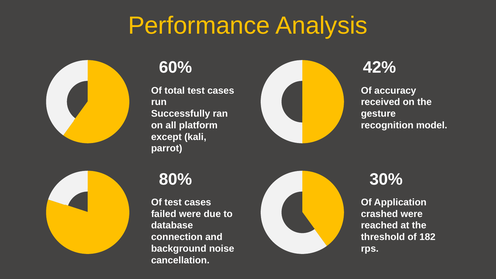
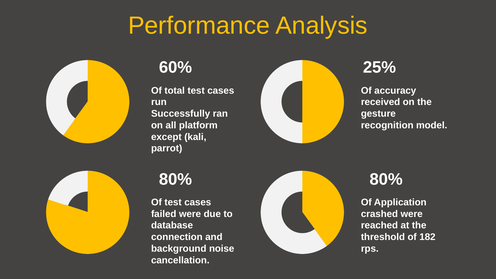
42%: 42% -> 25%
30% at (386, 179): 30% -> 80%
